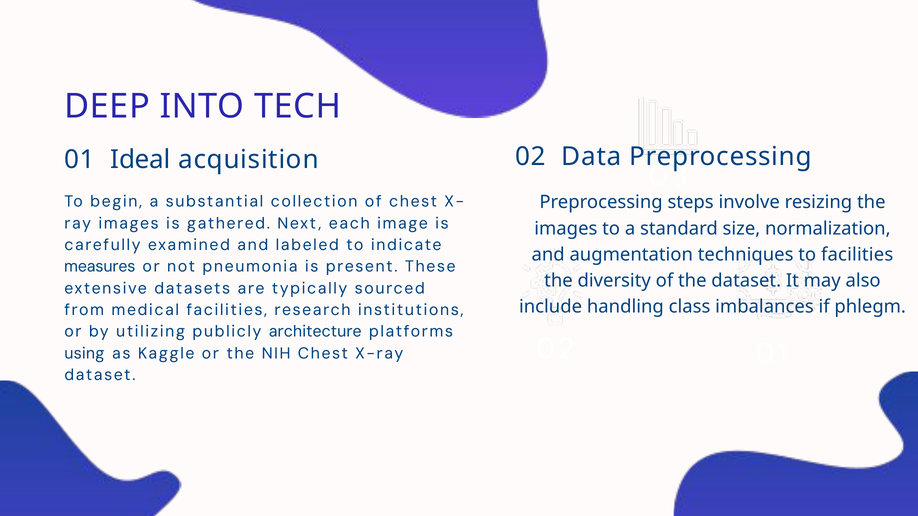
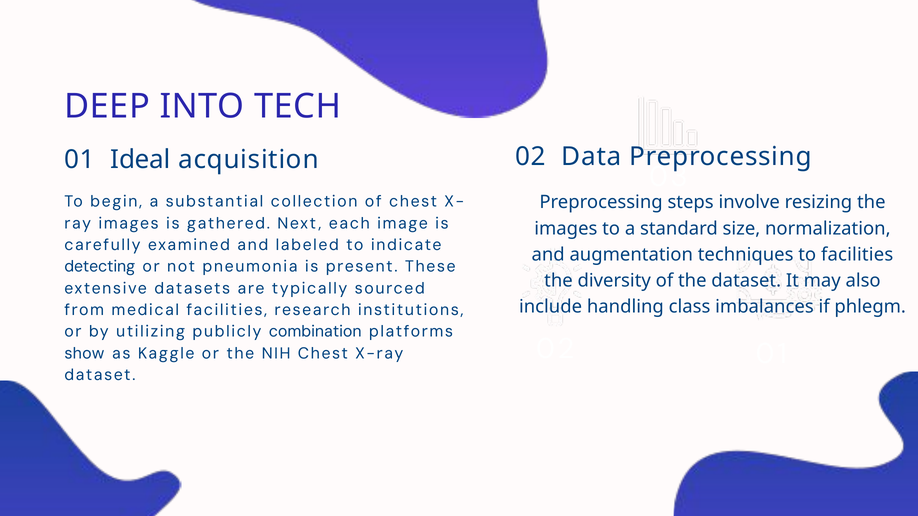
measures: measures -> detecting
architecture: architecture -> combination
using: using -> show
